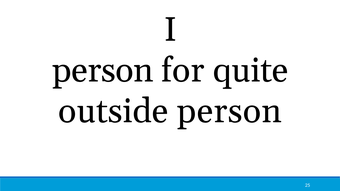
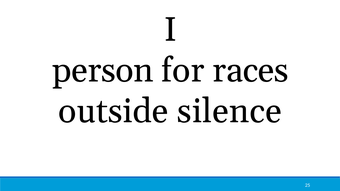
quite: quite -> races
outside person: person -> silence
